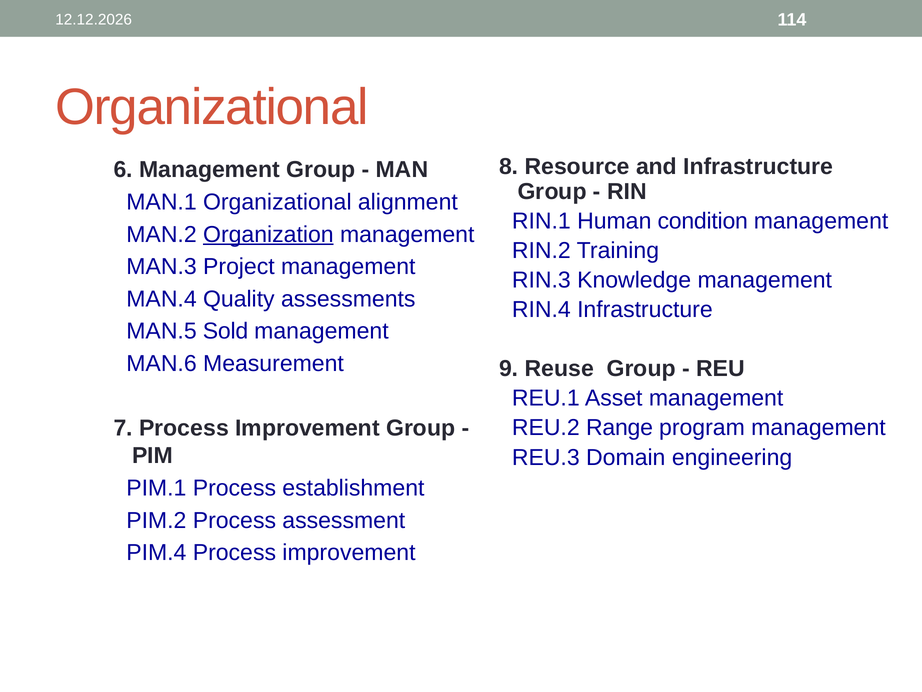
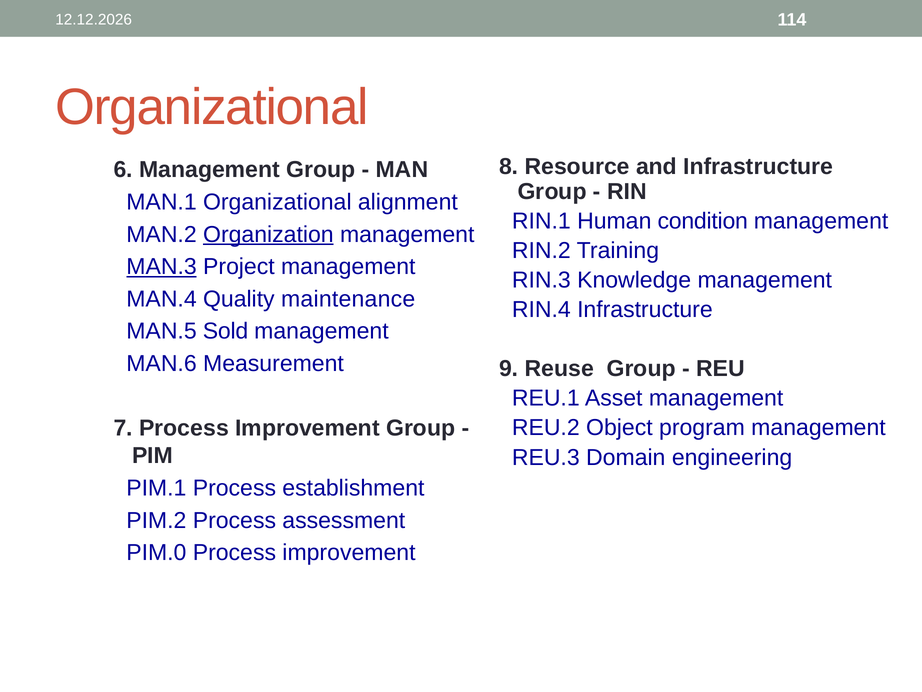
MAN.3 underline: none -> present
assessments: assessments -> maintenance
Range: Range -> Object
PIM.4: PIM.4 -> PIM.0
